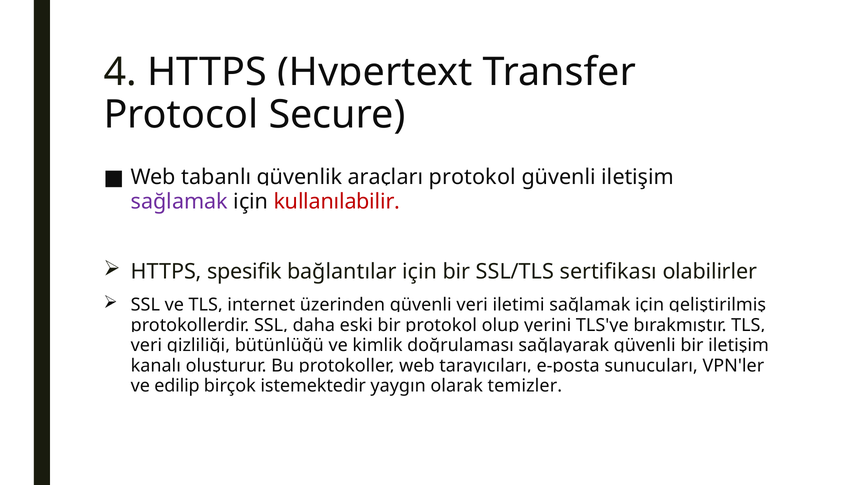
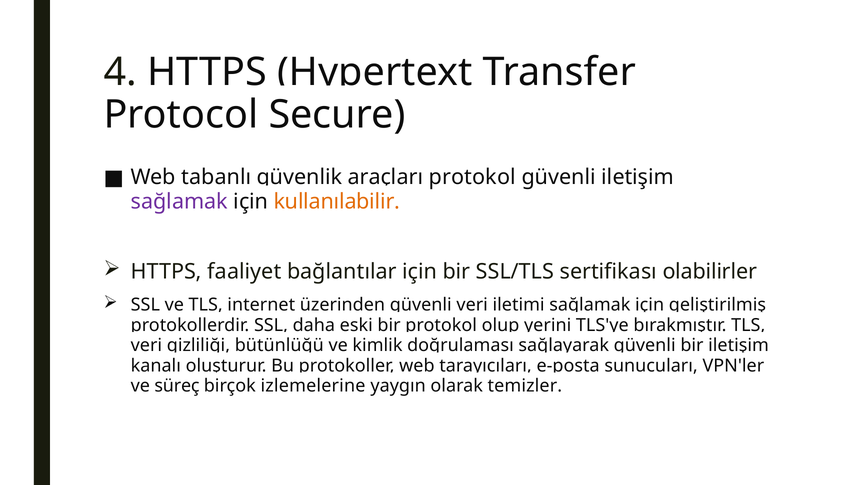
kullanılabilir colour: red -> orange
spesifik: spesifik -> faaliyet
edilip: edilip -> süreç
istemektedir: istemektedir -> izlemelerine
